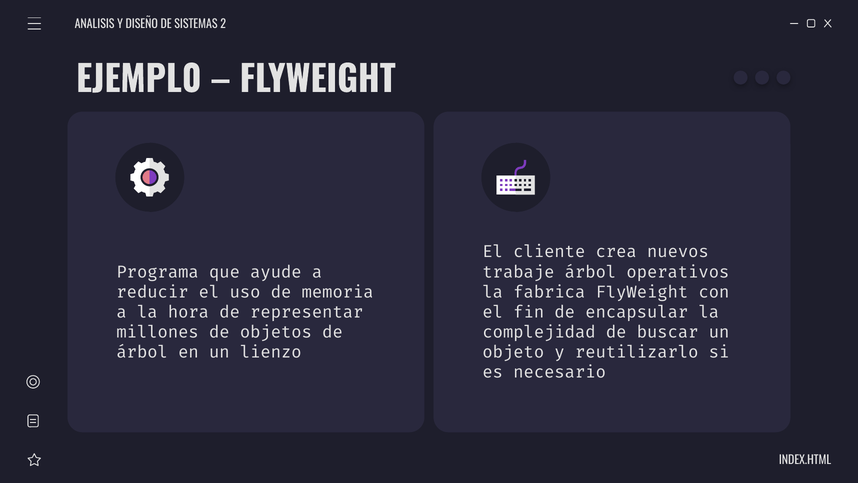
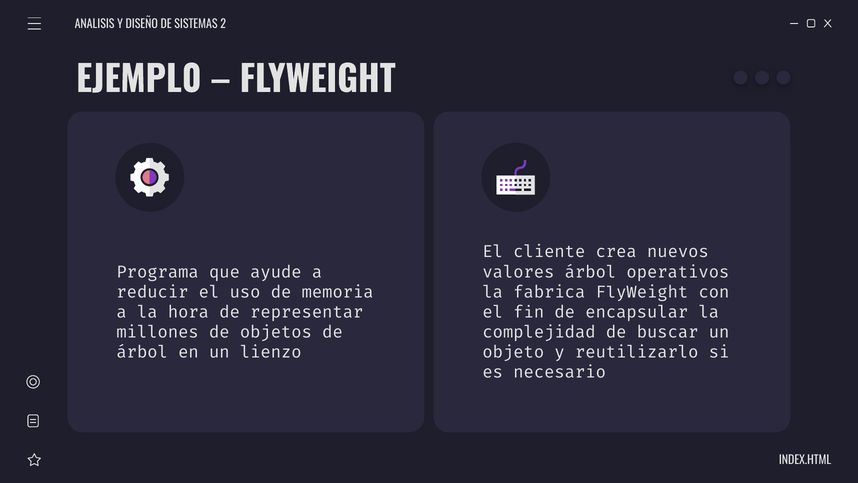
trabaje: trabaje -> valores
